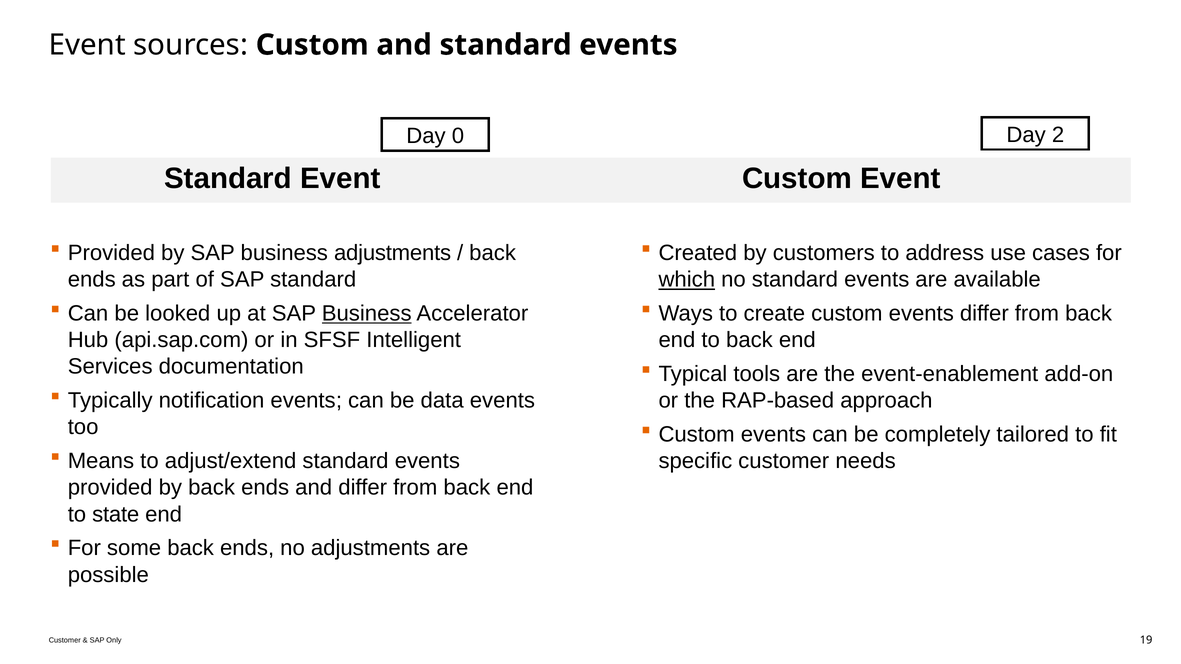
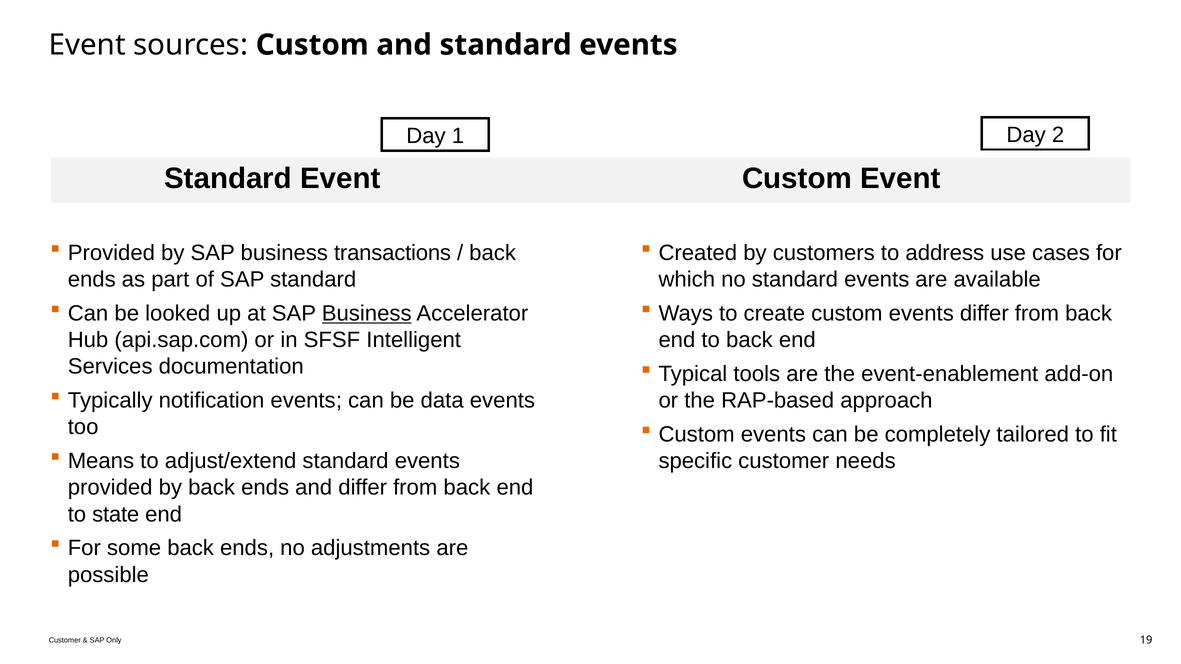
0: 0 -> 1
business adjustments: adjustments -> transactions
which underline: present -> none
